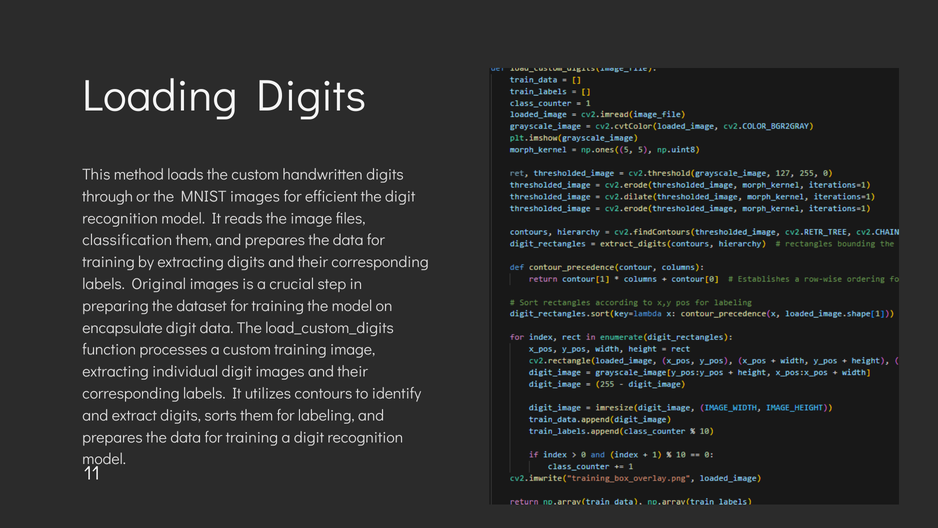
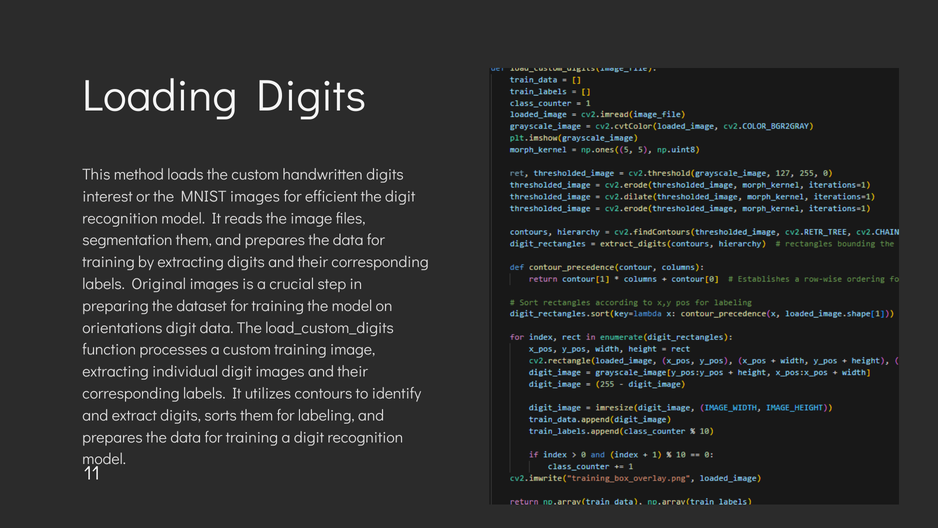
through: through -> interest
classification: classification -> segmentation
encapsulate: encapsulate -> orientations
